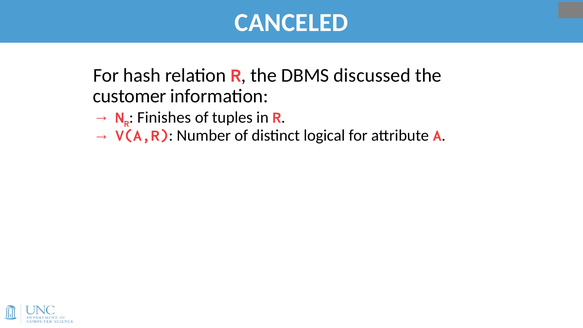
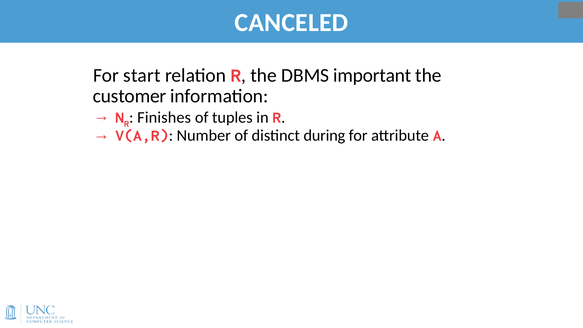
hash: hash -> start
discussed: discussed -> important
logical: logical -> during
